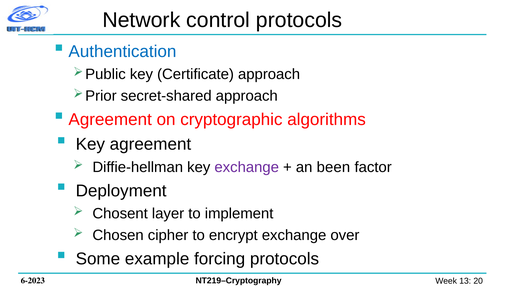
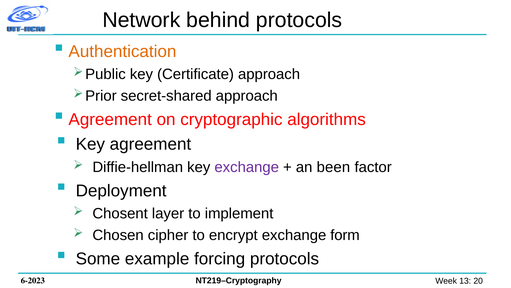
control: control -> behind
Authentication colour: blue -> orange
over: over -> form
